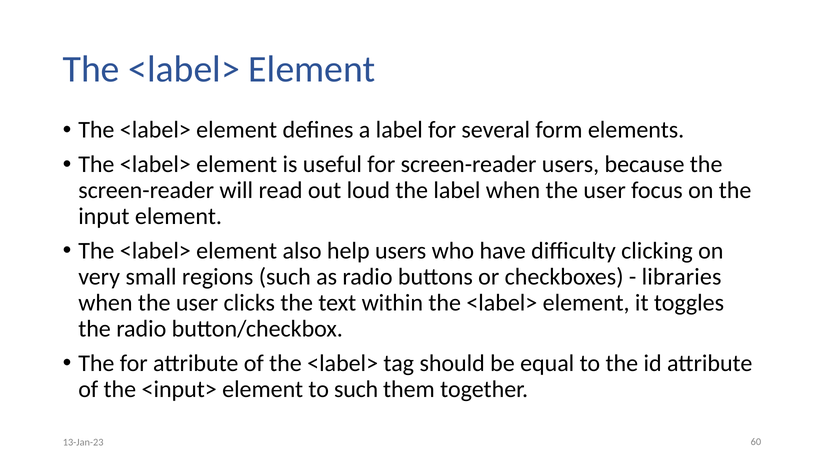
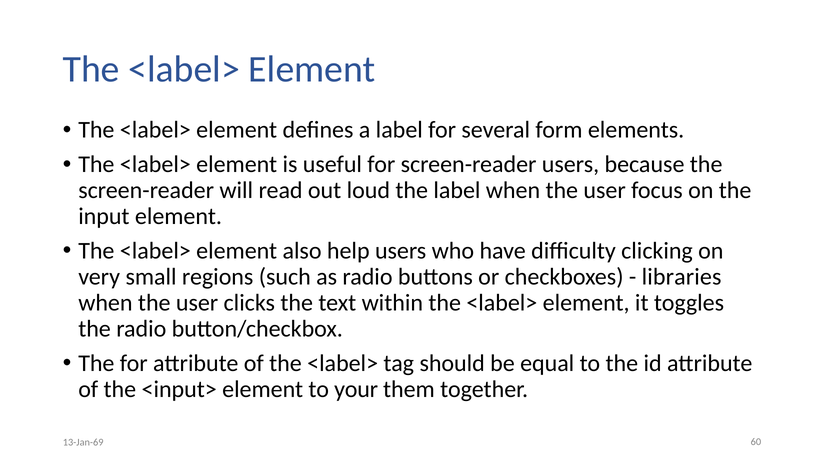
to such: such -> your
13-Jan-23: 13-Jan-23 -> 13-Jan-69
